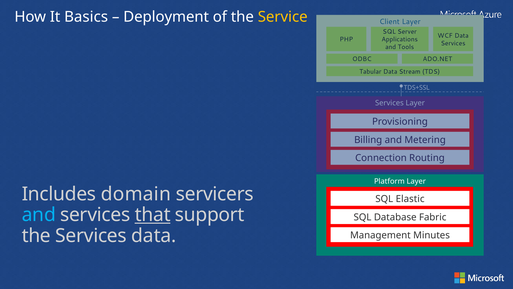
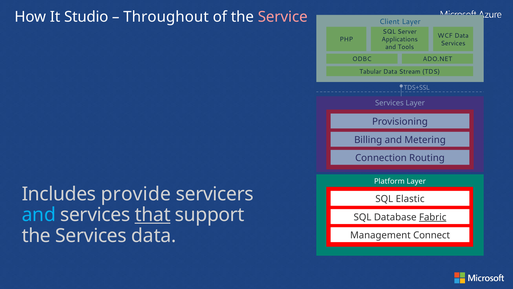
Basics: Basics -> Studio
Deployment: Deployment -> Throughout
Service colour: yellow -> pink
domain: domain -> provide
Fabric underline: none -> present
Minutes: Minutes -> Connect
